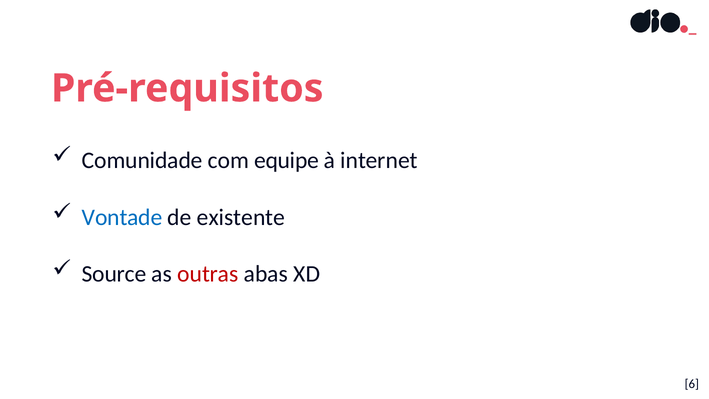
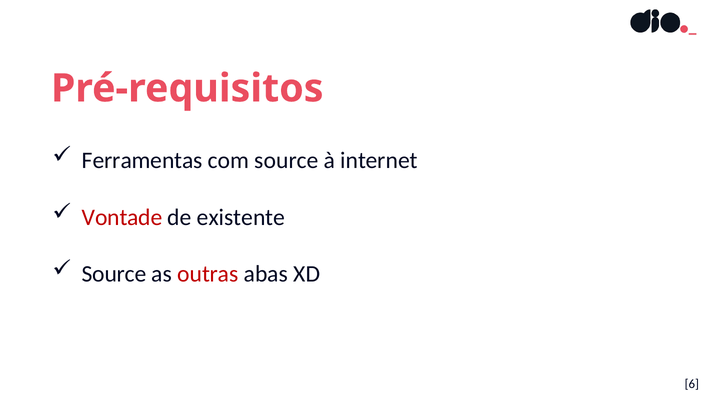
Comunidade: Comunidade -> Ferramentas
com equipe: equipe -> source
Vontade colour: blue -> red
